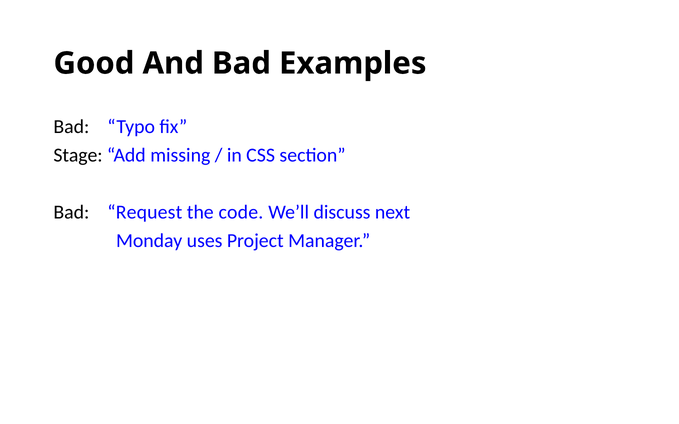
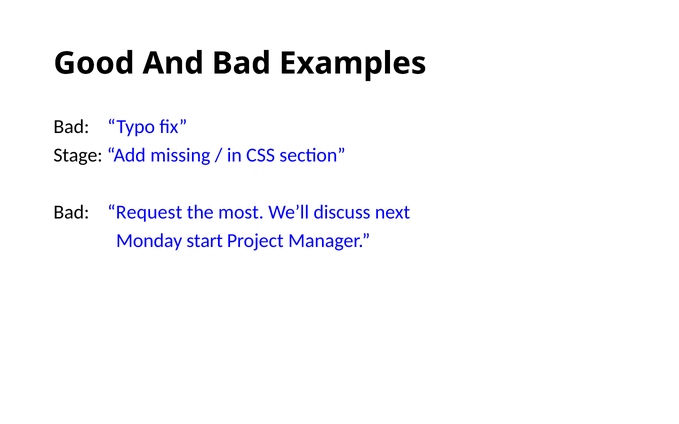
code: code -> most
uses: uses -> start
